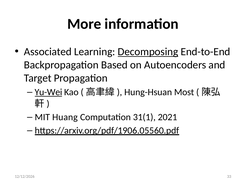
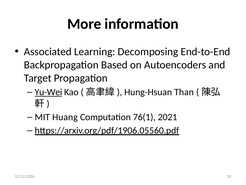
Decomposing underline: present -> none
Most: Most -> Than
31(1: 31(1 -> 76(1
